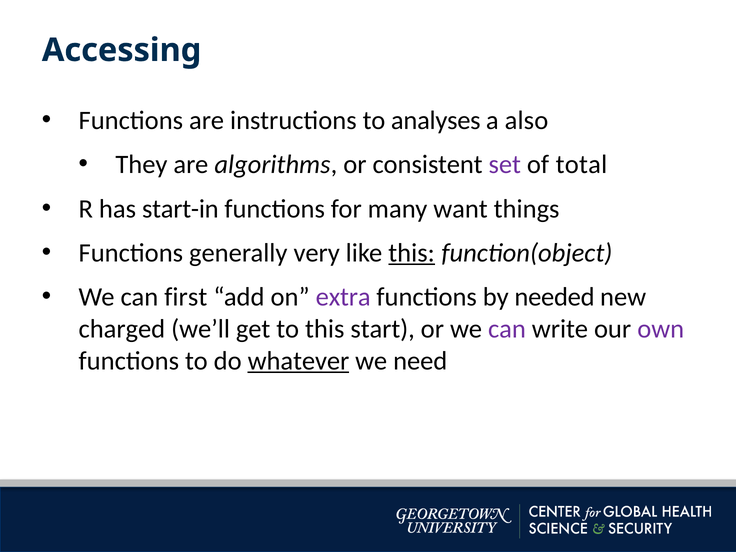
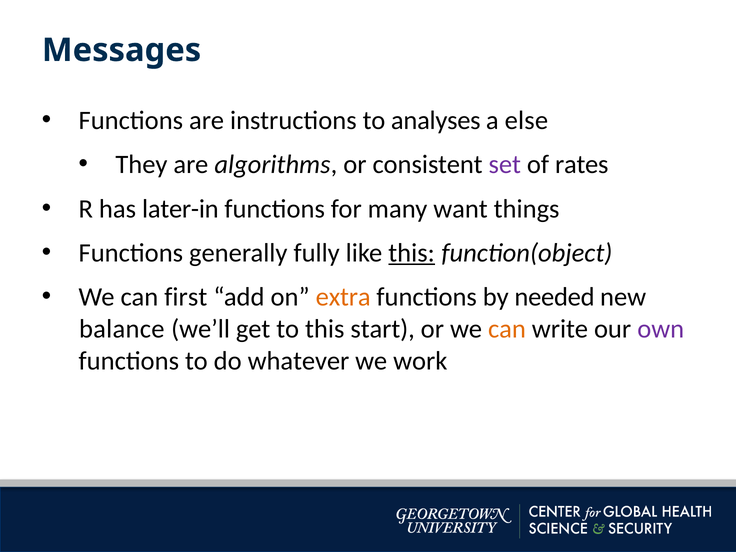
Accessing: Accessing -> Messages
also: also -> else
total: total -> rates
start-in: start-in -> later-in
very: very -> fully
extra colour: purple -> orange
charged: charged -> balance
can at (507, 329) colour: purple -> orange
whatever underline: present -> none
need: need -> work
